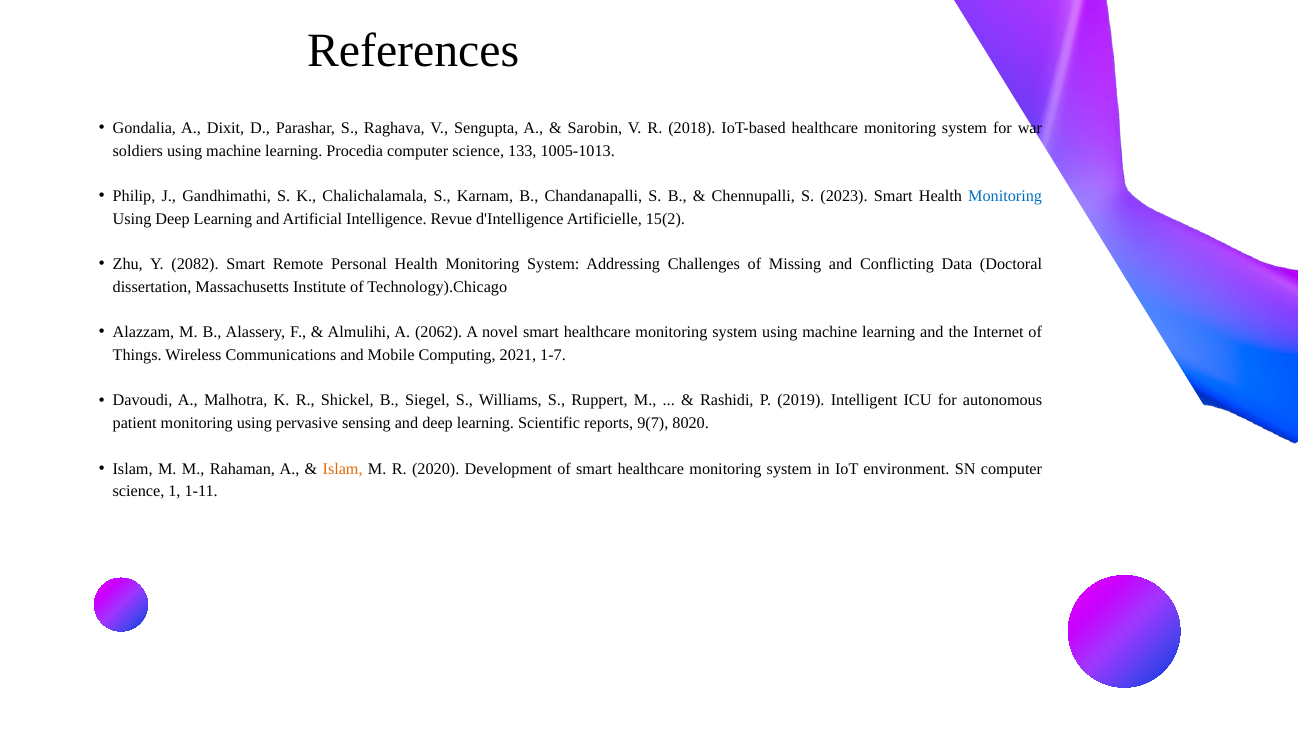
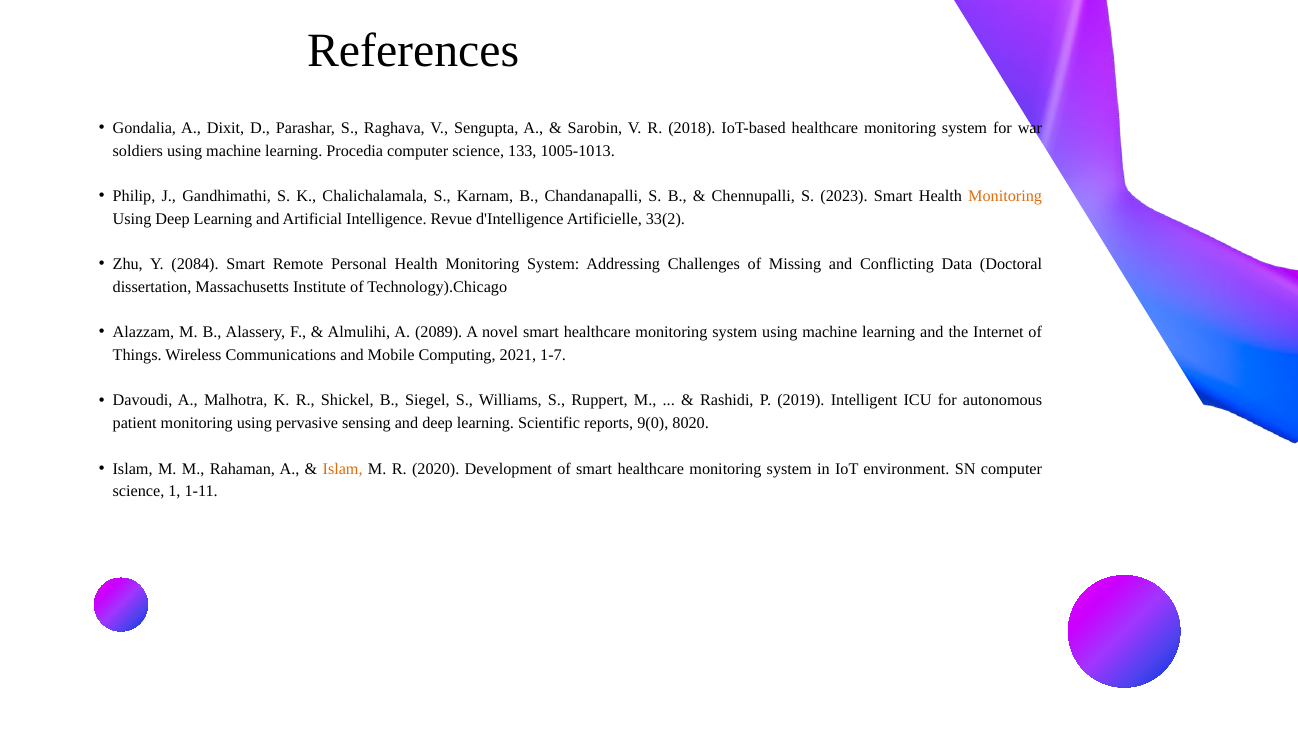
Monitoring at (1005, 196) colour: blue -> orange
15(2: 15(2 -> 33(2
2082: 2082 -> 2084
2062: 2062 -> 2089
9(7: 9(7 -> 9(0
